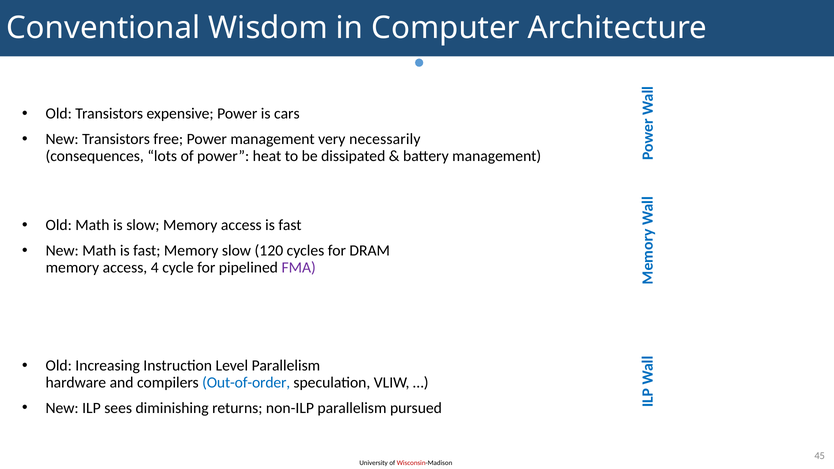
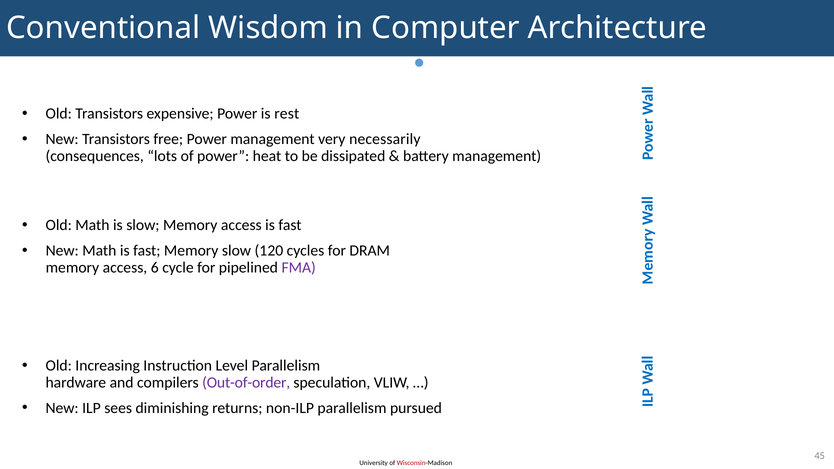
cars: cars -> rest
4: 4 -> 6
Out-of-order colour: blue -> purple
